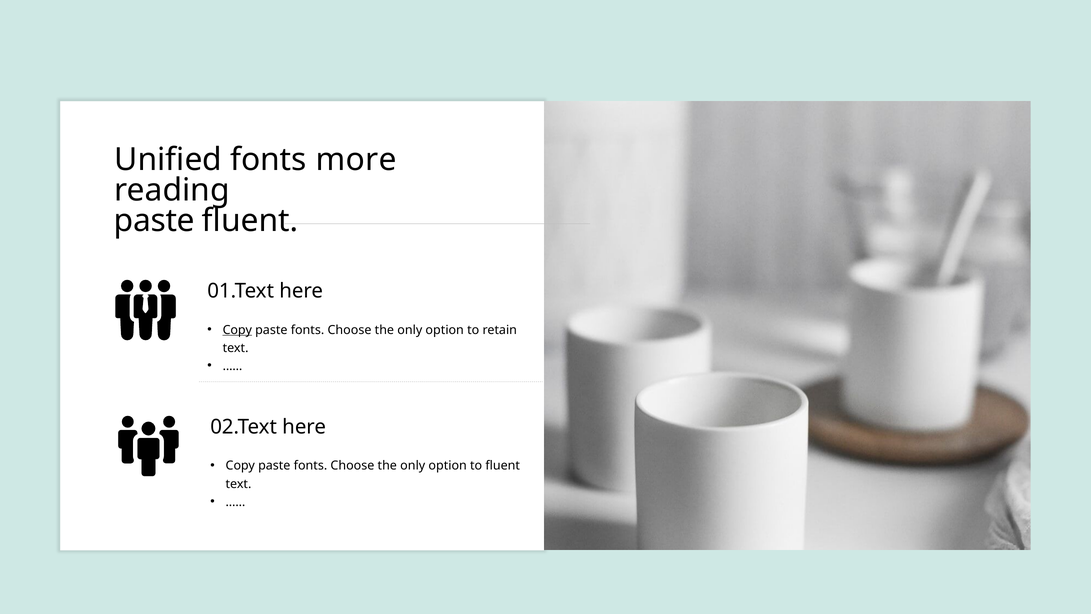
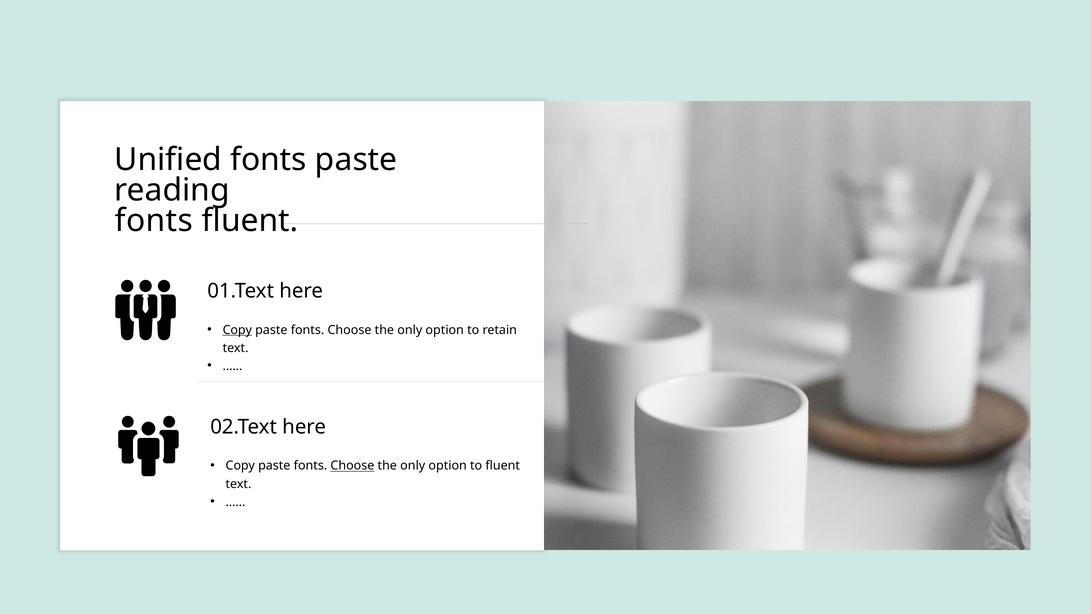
fonts more: more -> paste
paste at (154, 221): paste -> fonts
Choose at (352, 466) underline: none -> present
